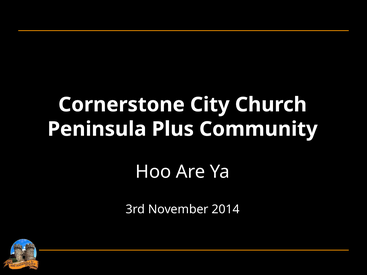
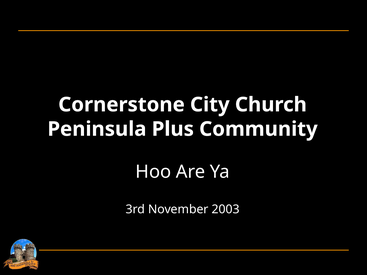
2014: 2014 -> 2003
